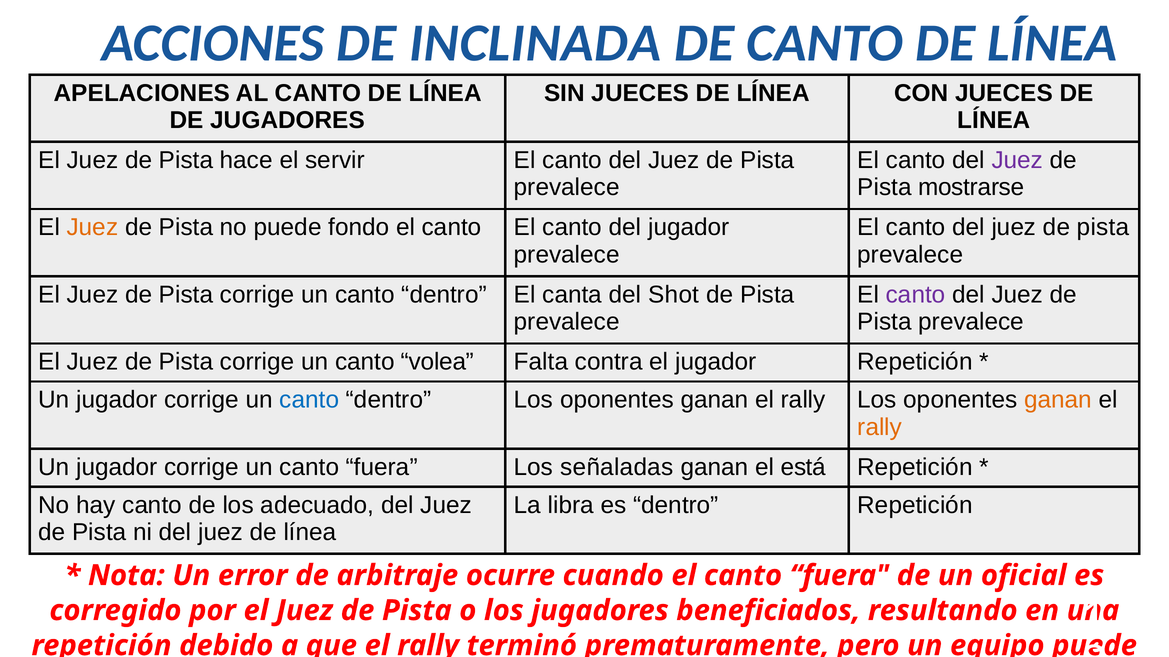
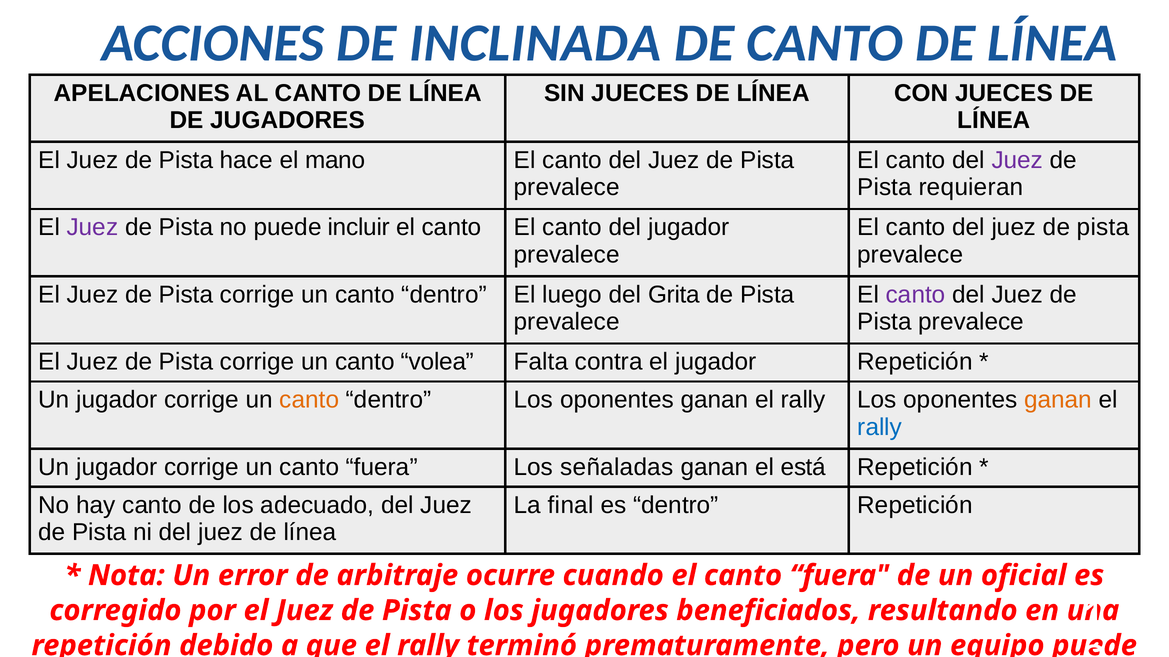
servir: servir -> mano
mostrarse: mostrarse -> requieran
Juez at (92, 228) colour: orange -> purple
fondo: fondo -> incluir
canta: canta -> luego
Shot: Shot -> Grita
canto at (309, 400) colour: blue -> orange
rally at (880, 427) colour: orange -> blue
libra: libra -> final
